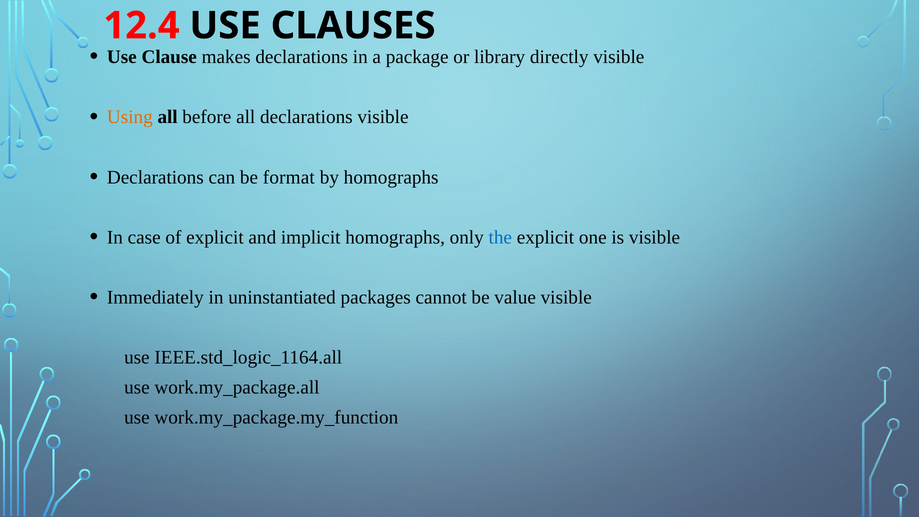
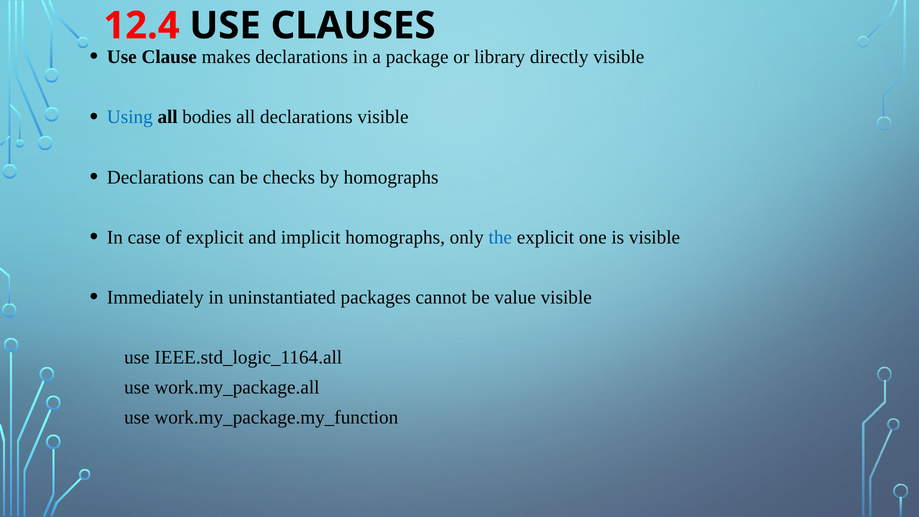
Using colour: orange -> blue
before: before -> bodies
format: format -> checks
